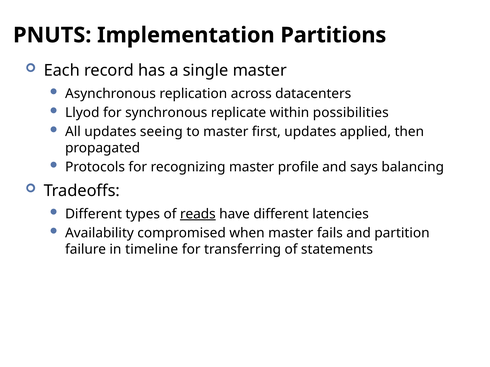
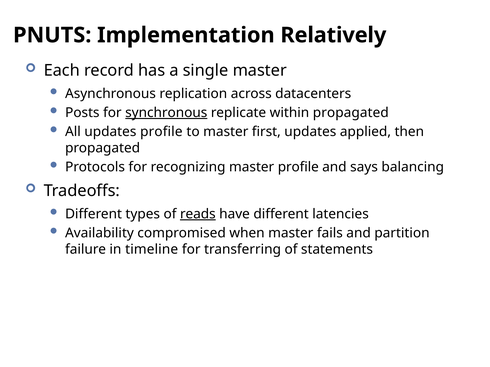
Partitions: Partitions -> Relatively
Llyod: Llyod -> Posts
synchronous underline: none -> present
within possibilities: possibilities -> propagated
updates seeing: seeing -> profile
